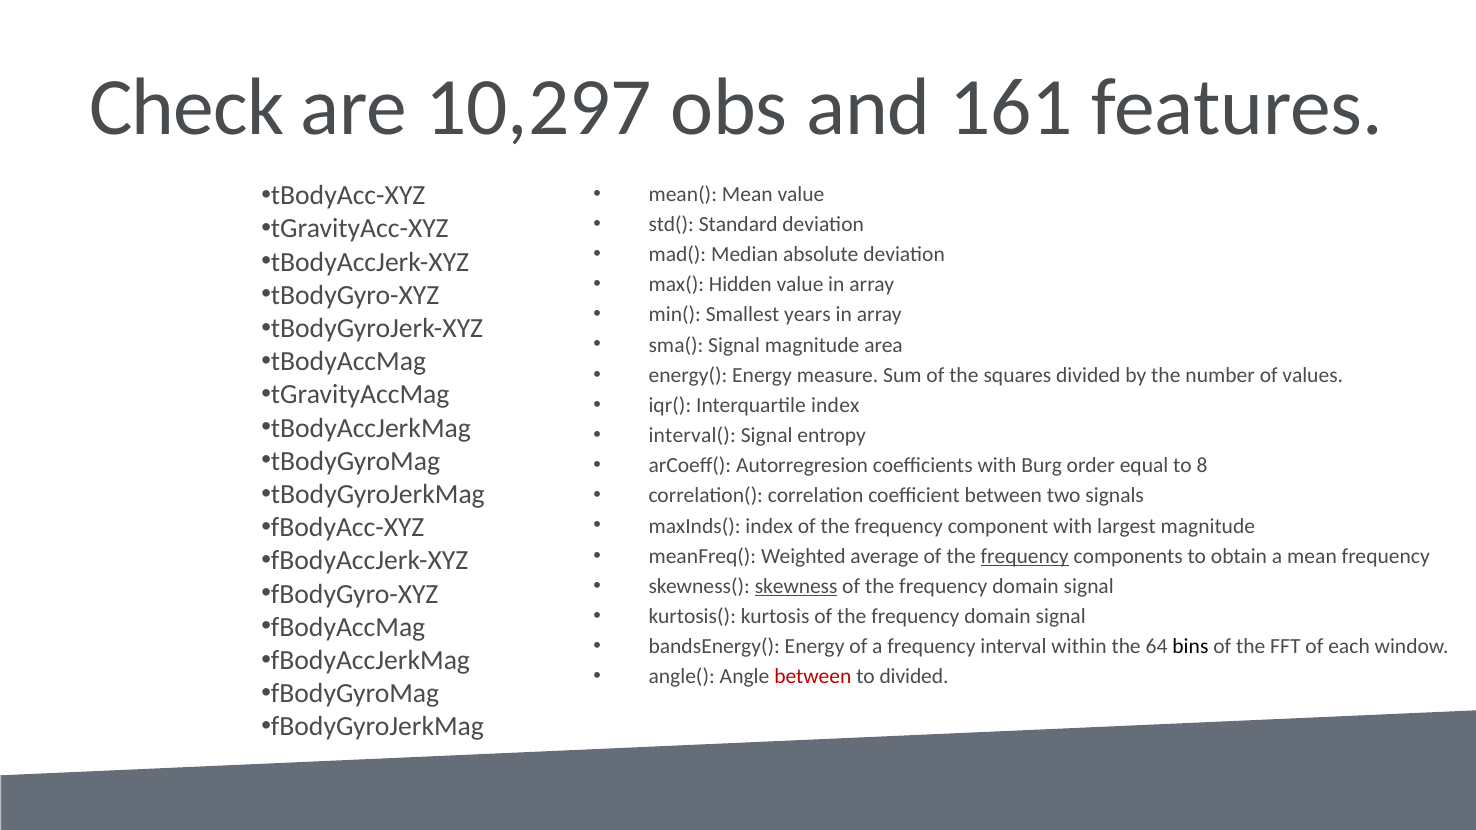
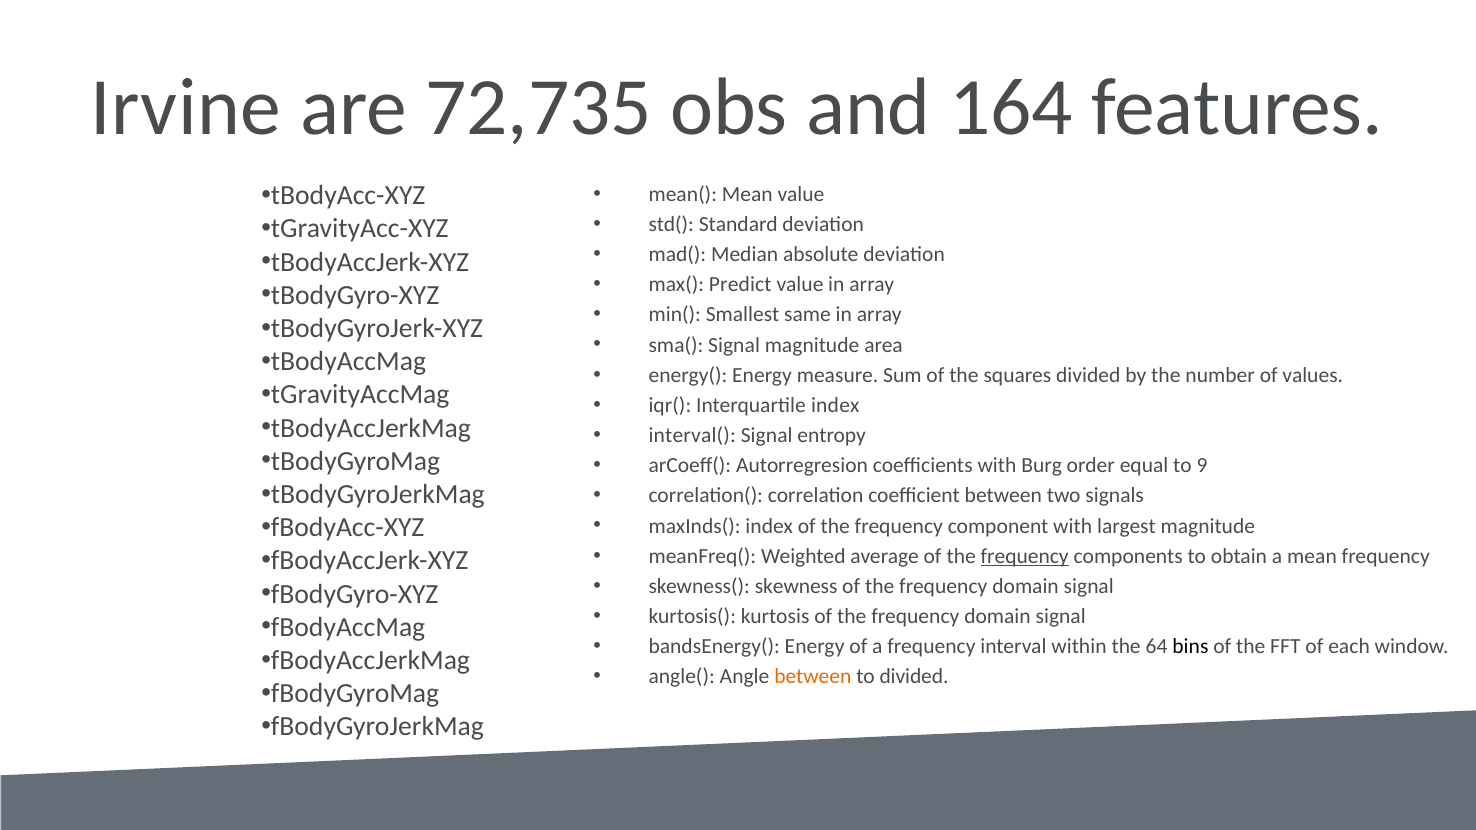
Check: Check -> Irvine
10,297: 10,297 -> 72,735
161: 161 -> 164
Hidden: Hidden -> Predict
years: years -> same
8: 8 -> 9
skewness underline: present -> none
between at (813, 677) colour: red -> orange
